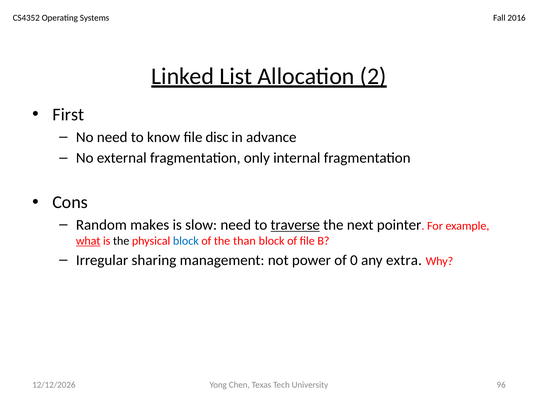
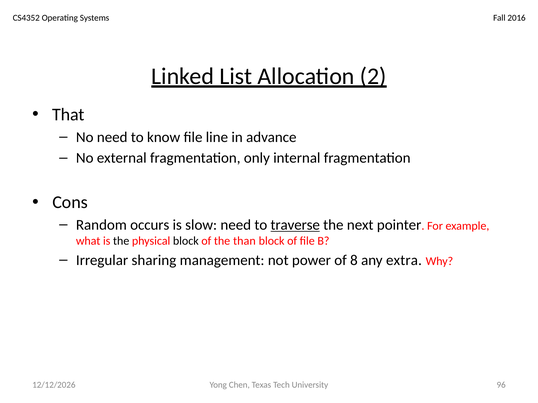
First: First -> That
disc: disc -> line
makes: makes -> occurs
what underline: present -> none
block at (186, 241) colour: blue -> black
0: 0 -> 8
